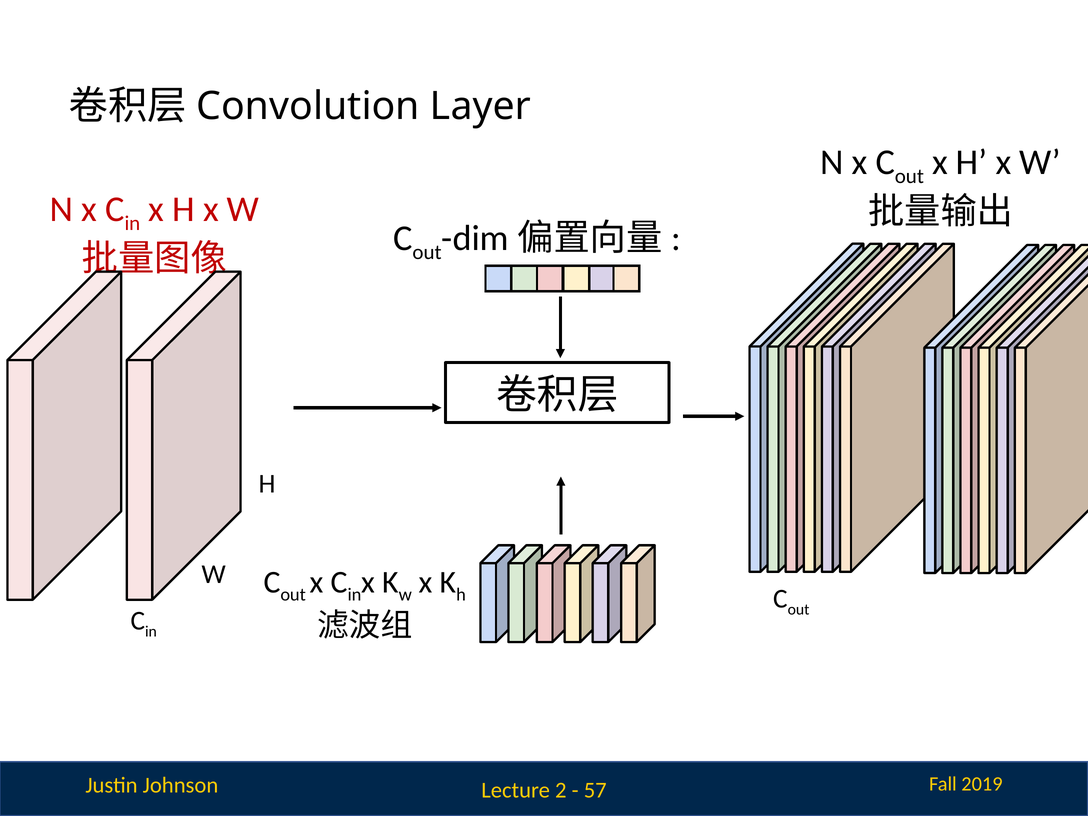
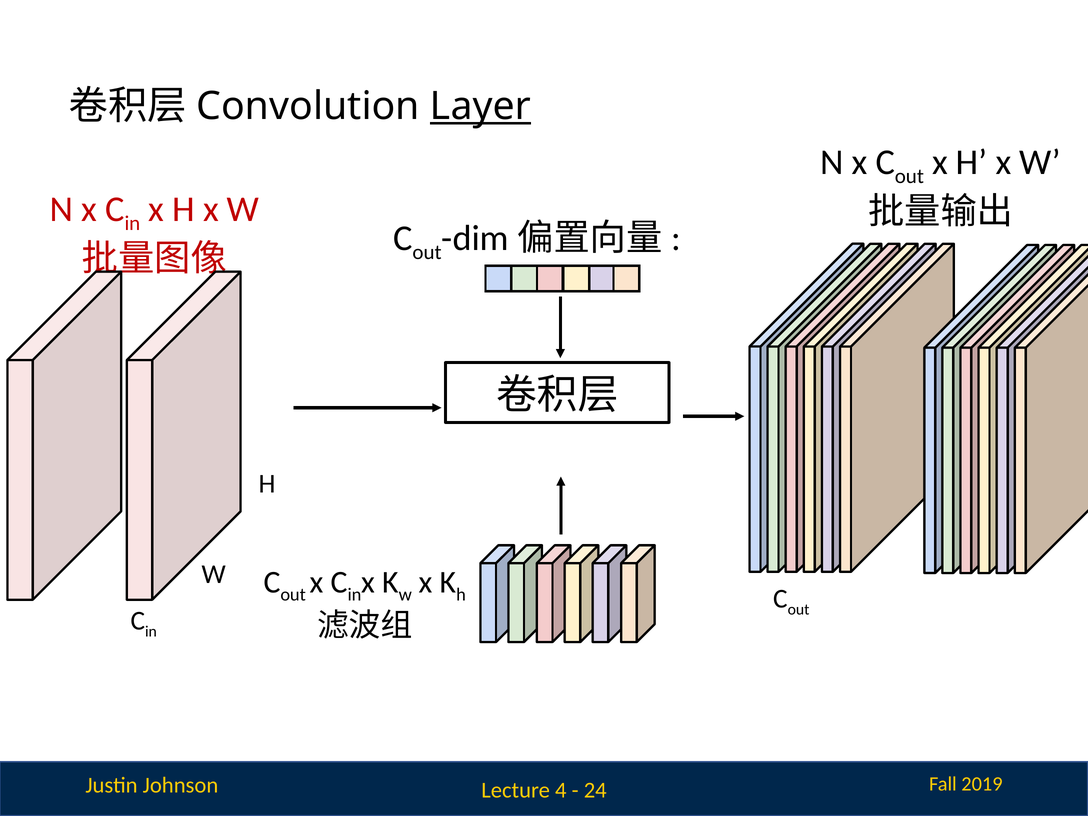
Layer underline: none -> present
2: 2 -> 4
57: 57 -> 24
